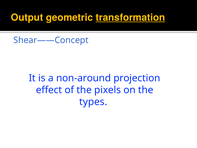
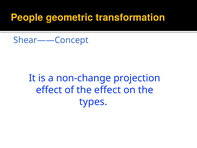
Output: Output -> People
transformation underline: present -> none
non-around: non-around -> non-change
the pixels: pixels -> effect
